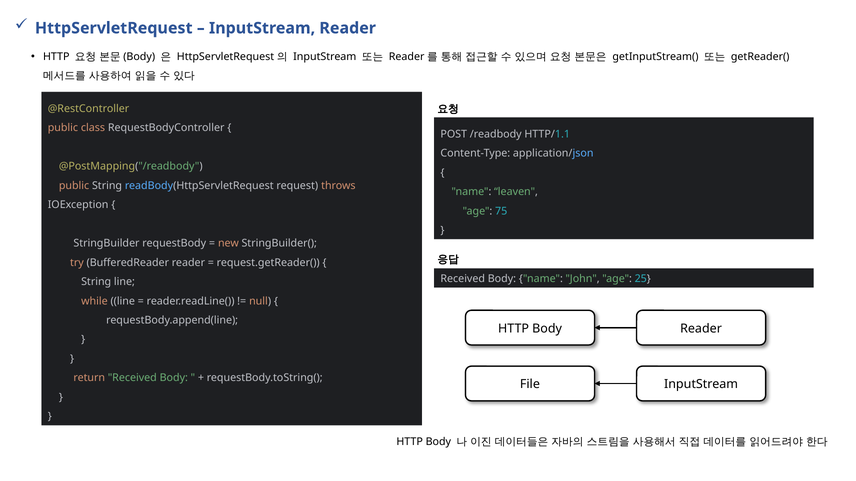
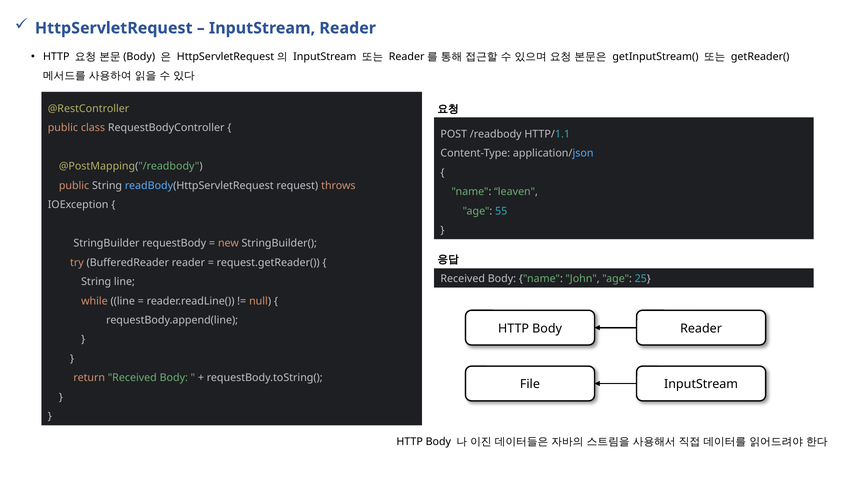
75: 75 -> 55
